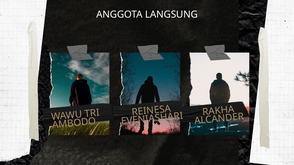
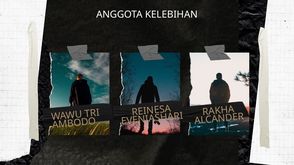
LANGSUNG: LANGSUNG -> KELEBIHAN
